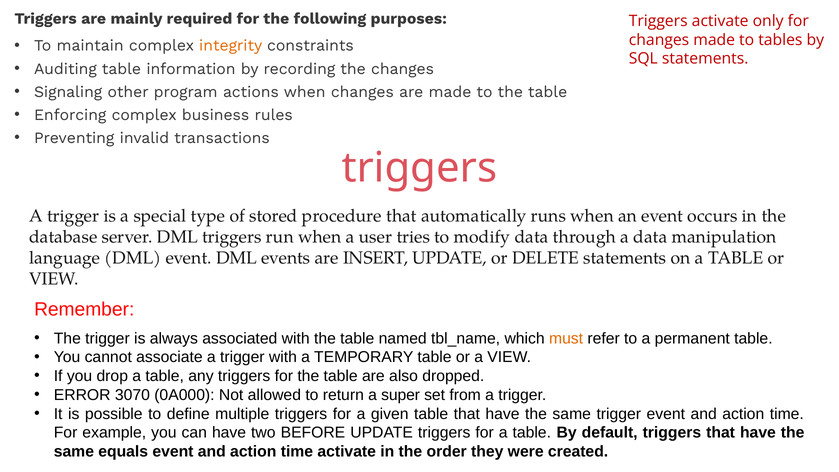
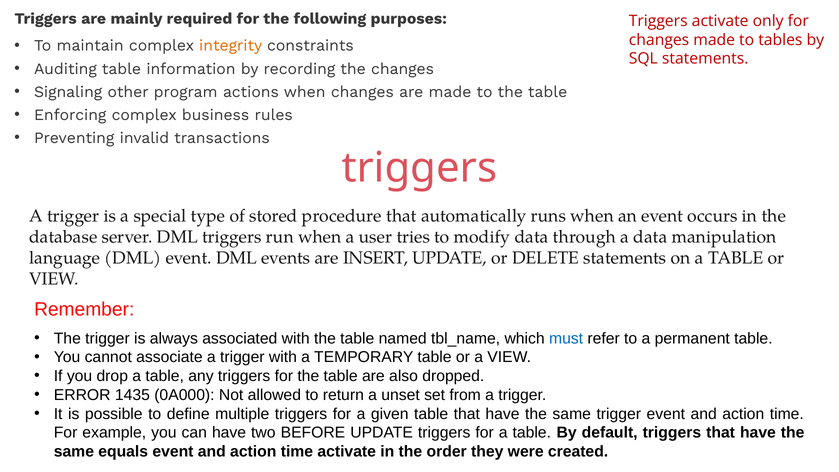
must colour: orange -> blue
3070: 3070 -> 1435
super: super -> unset
